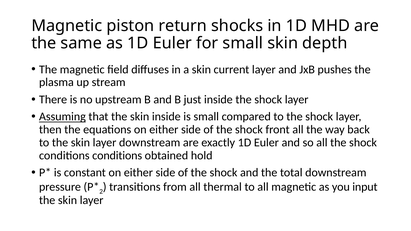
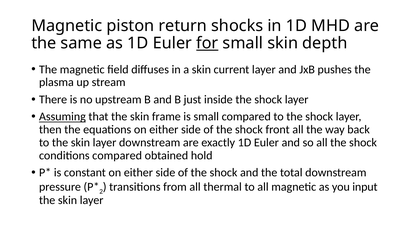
for underline: none -> present
skin inside: inside -> frame
conditions conditions: conditions -> compared
